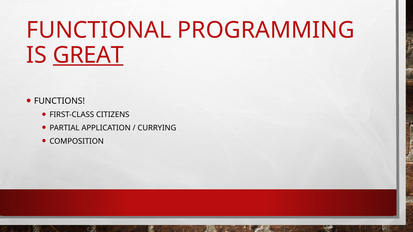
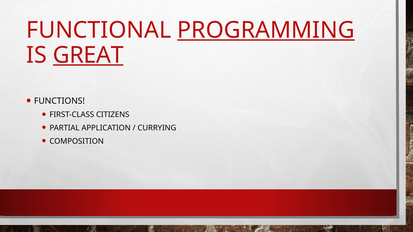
PROGRAMMING underline: none -> present
